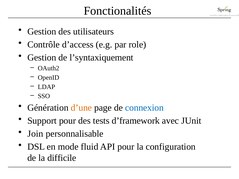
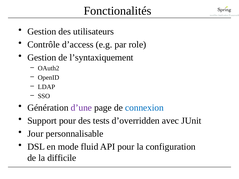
d’une colour: orange -> purple
d’framework: d’framework -> d’overridden
Join: Join -> Jour
